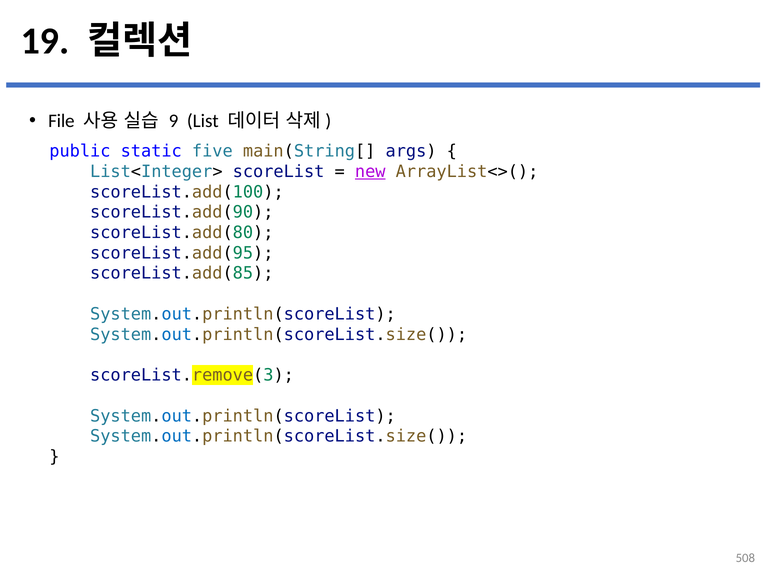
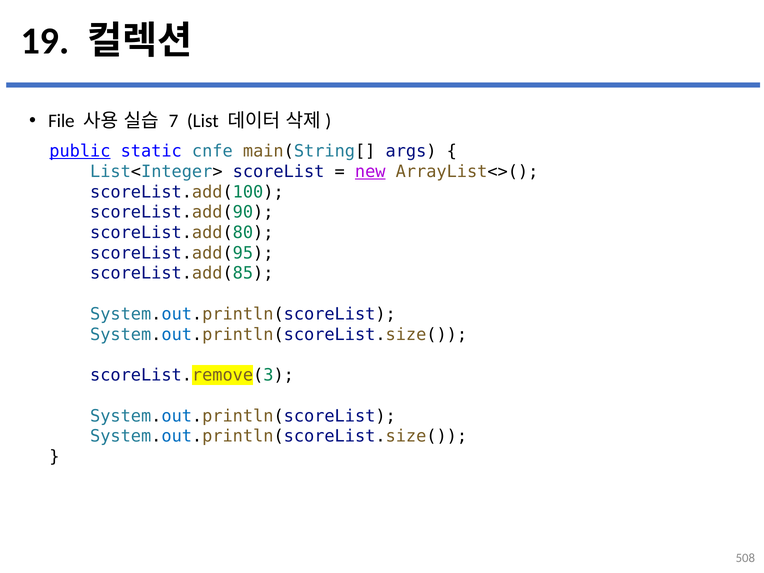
9: 9 -> 7
public underline: none -> present
five: five -> cnfe
